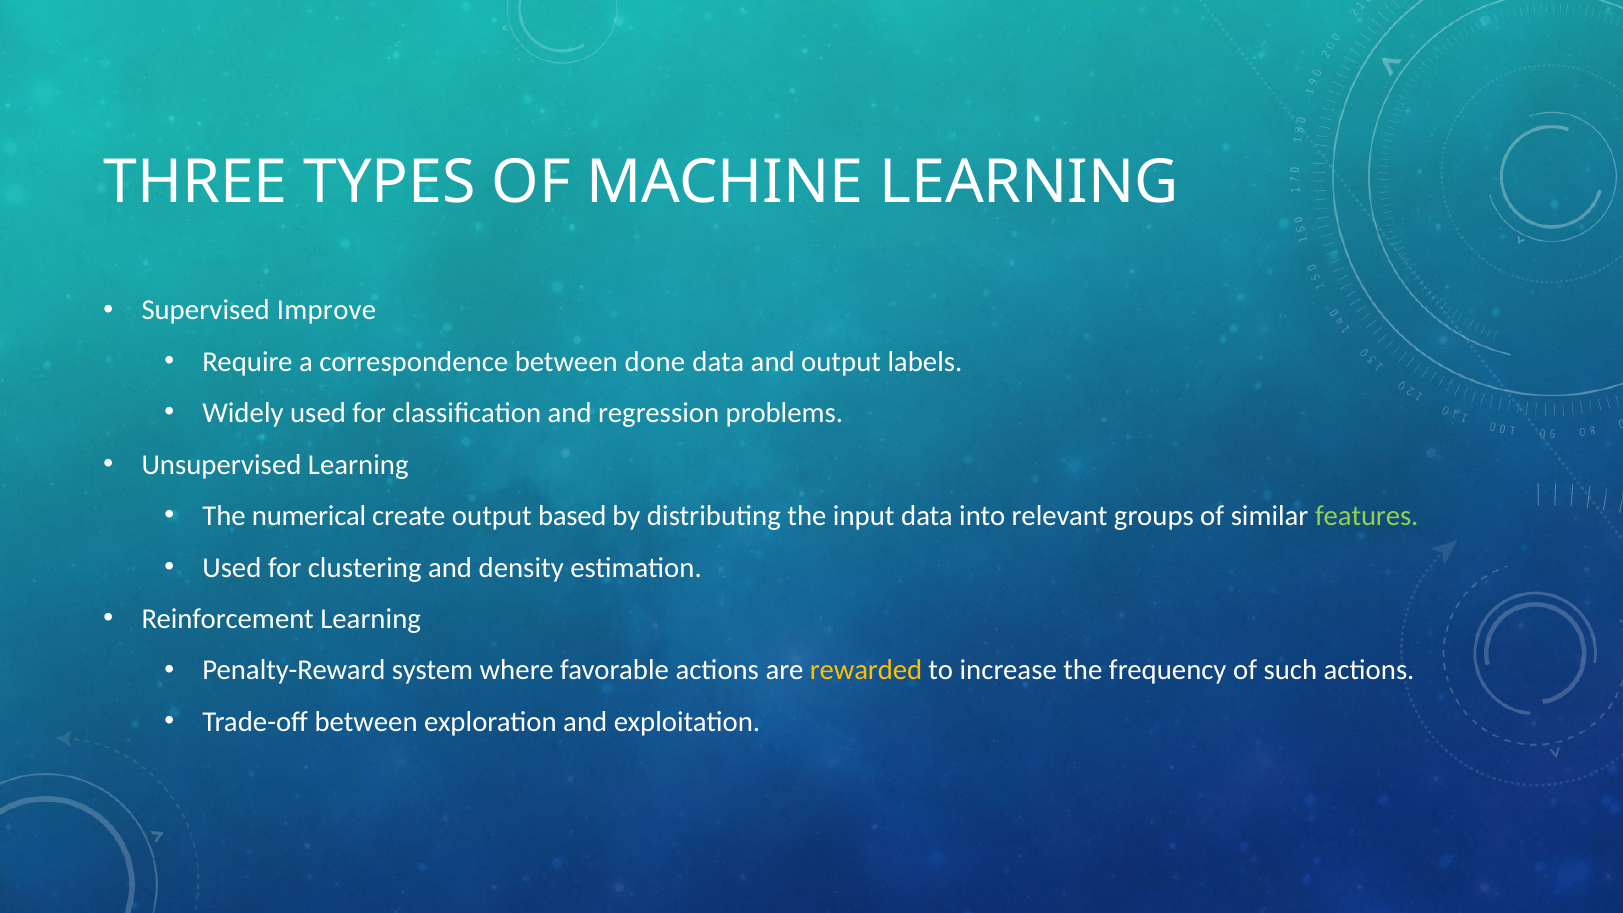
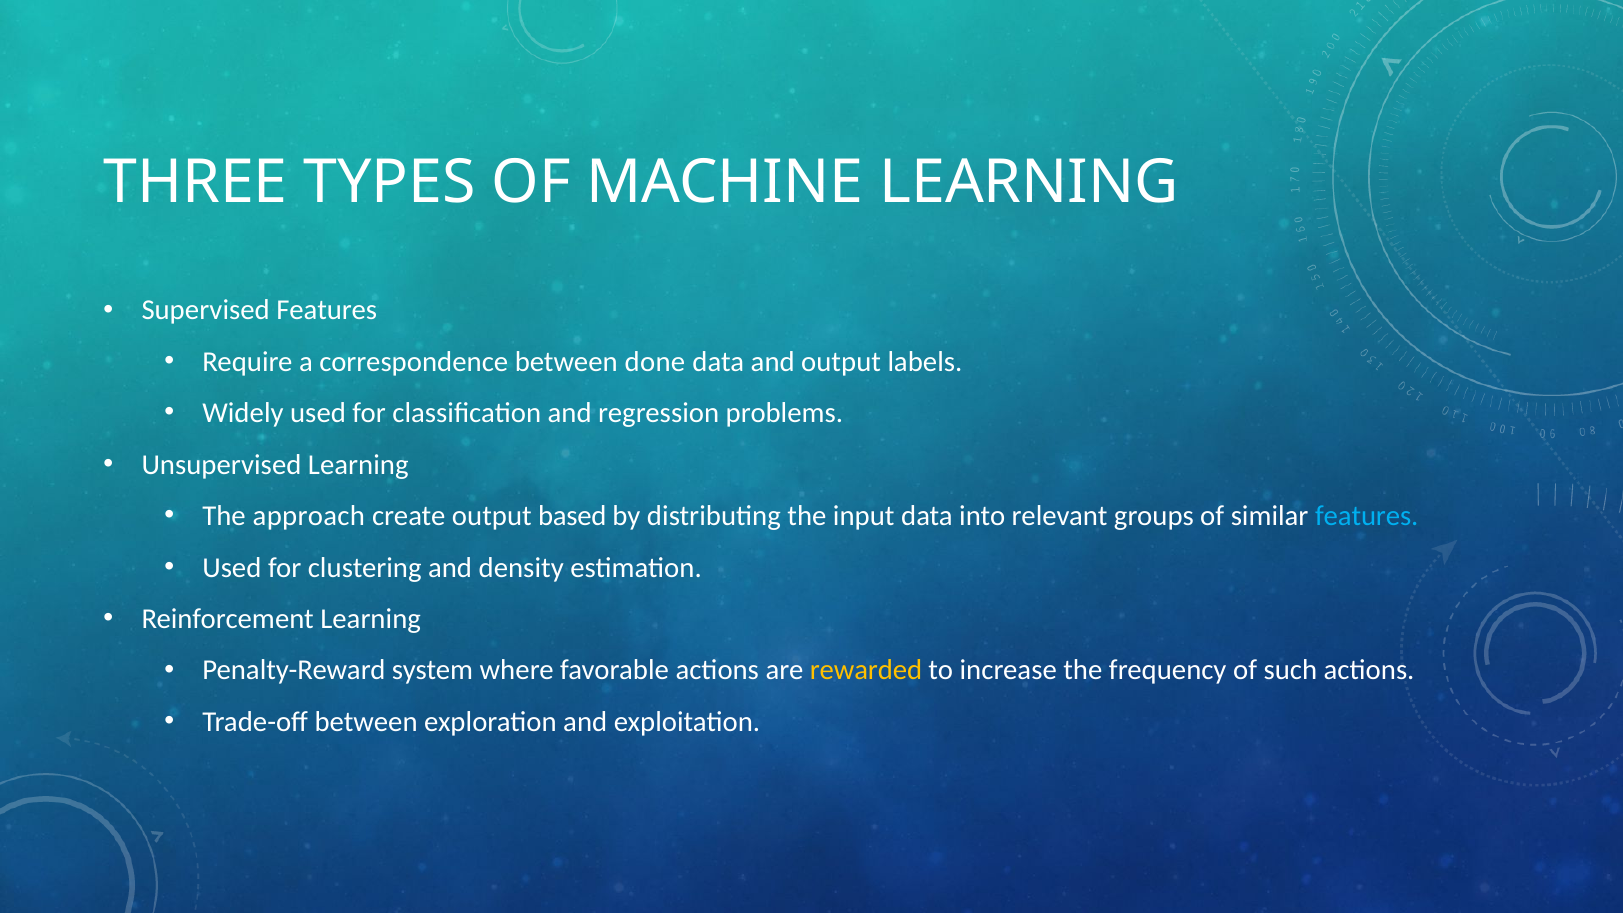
Supervised Improve: Improve -> Features
numerical: numerical -> approach
features at (1367, 516) colour: light green -> light blue
